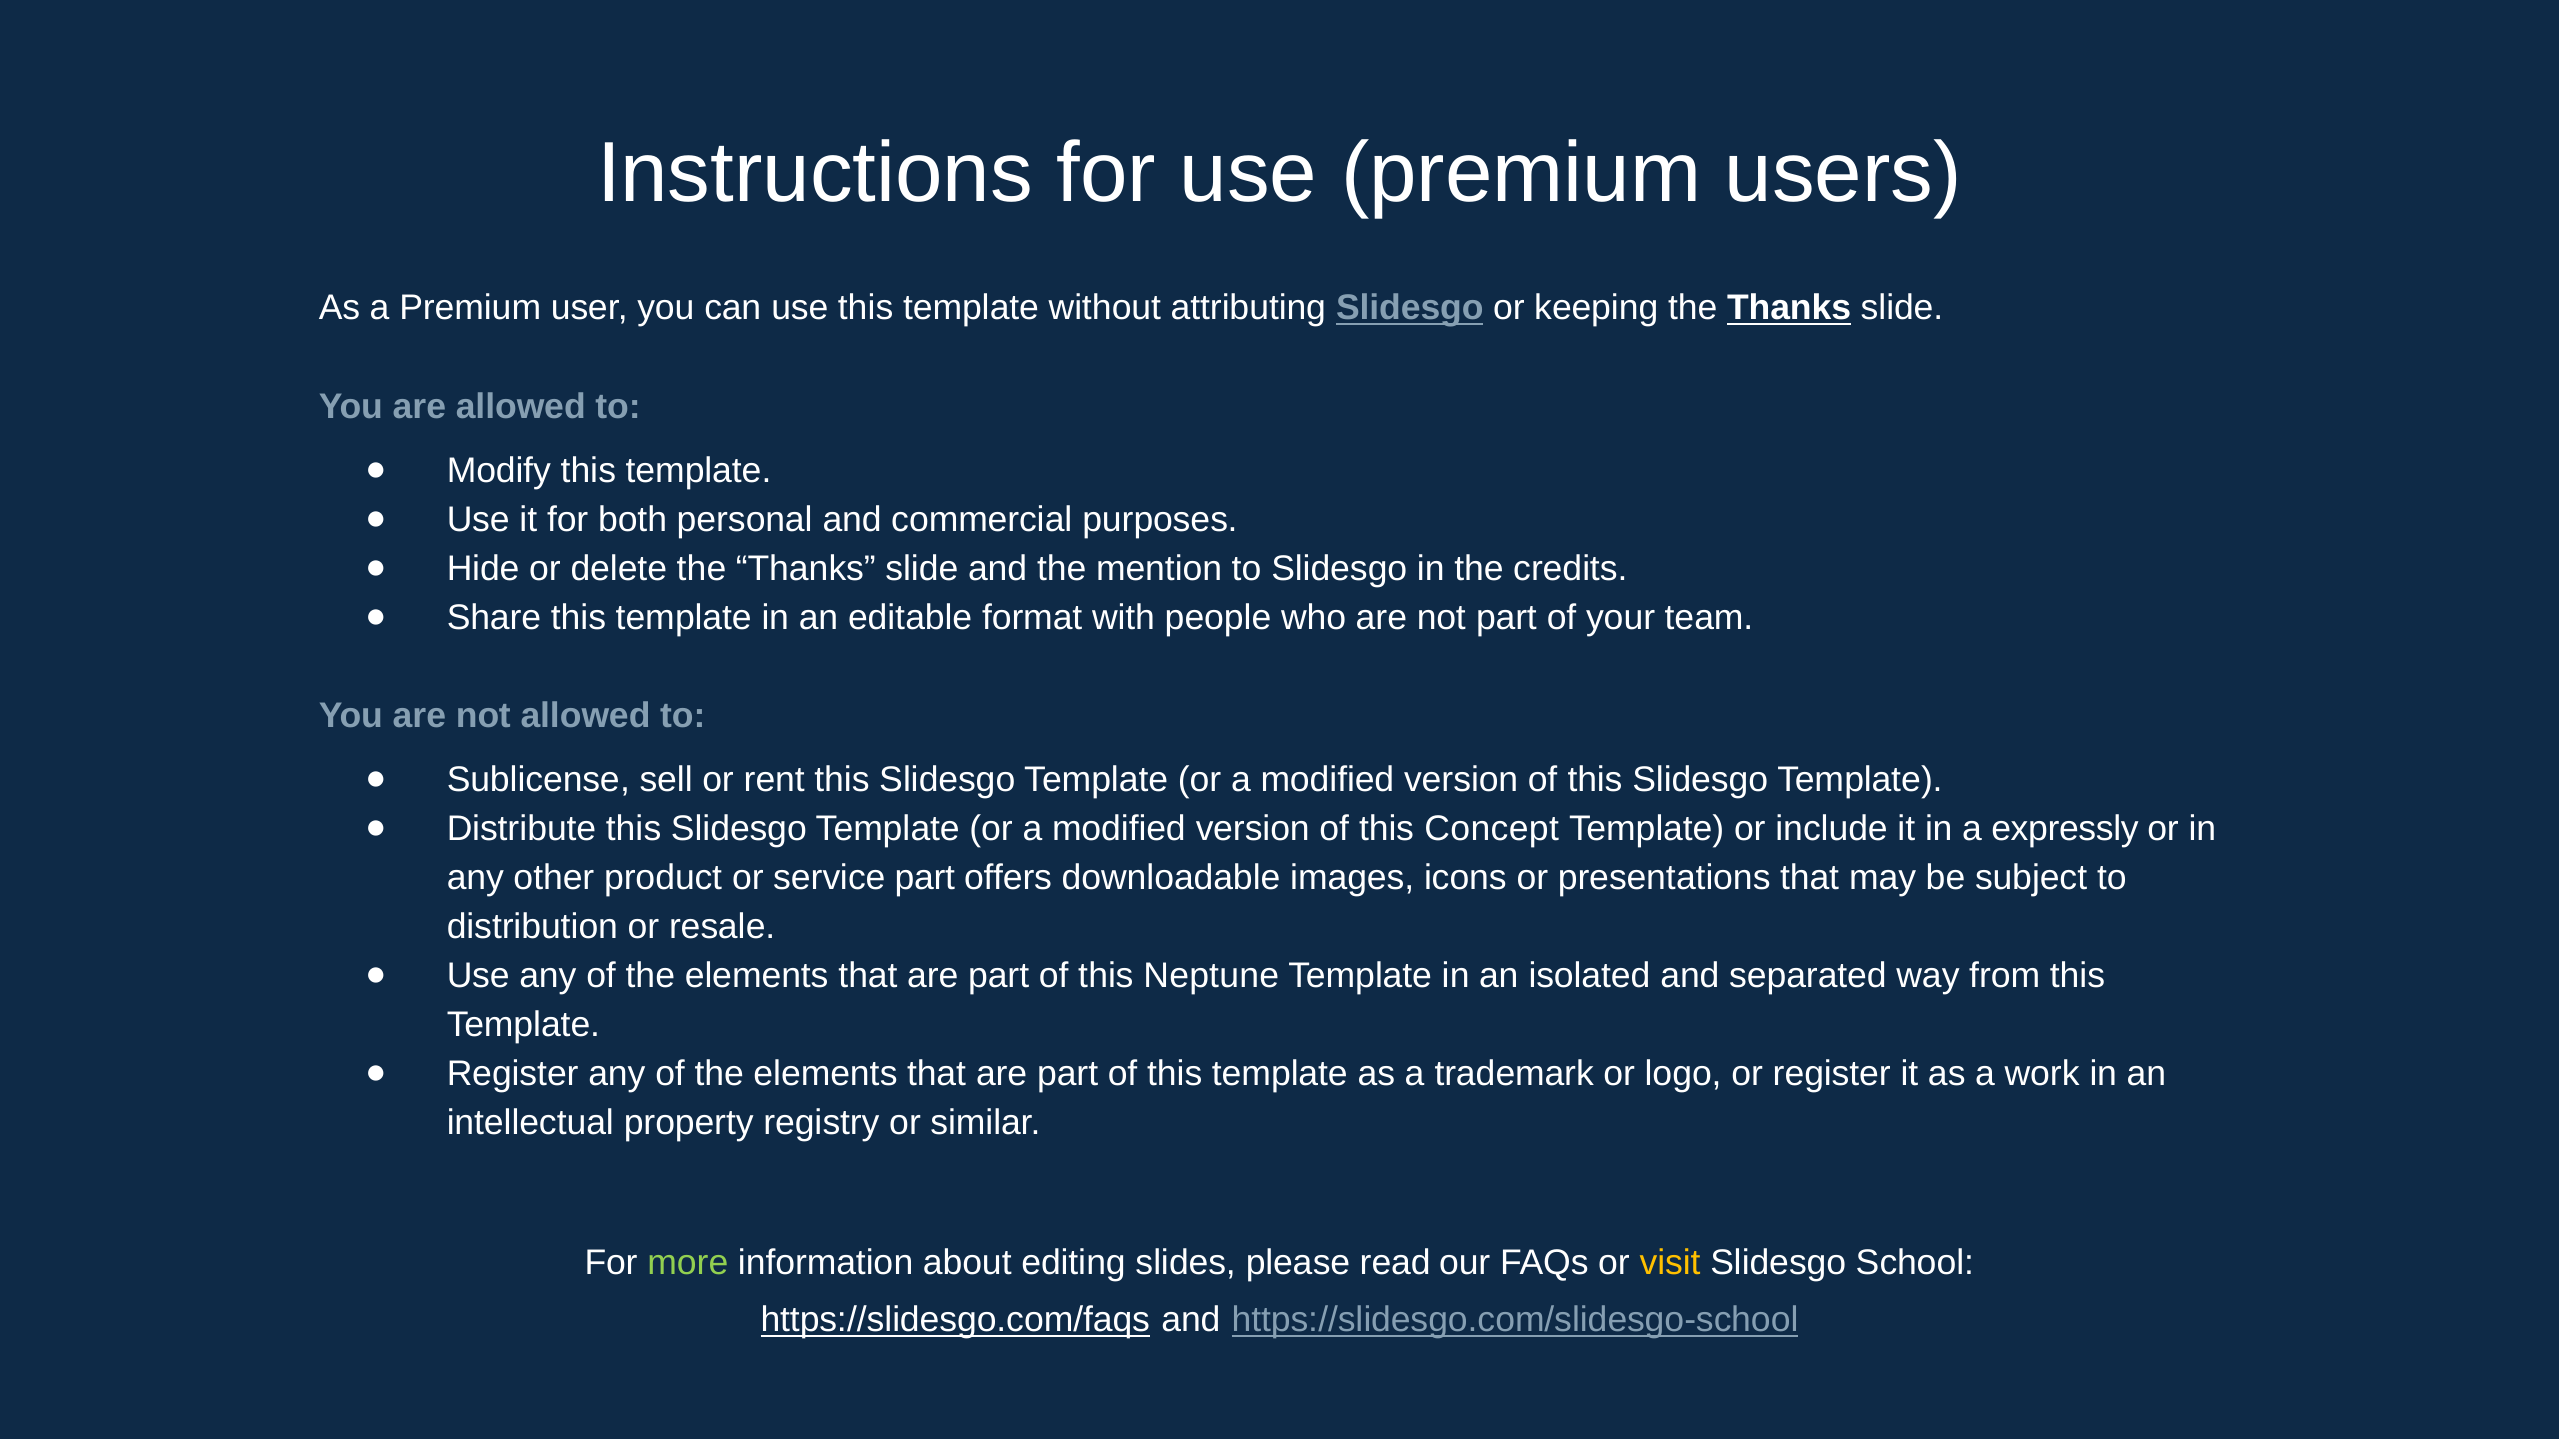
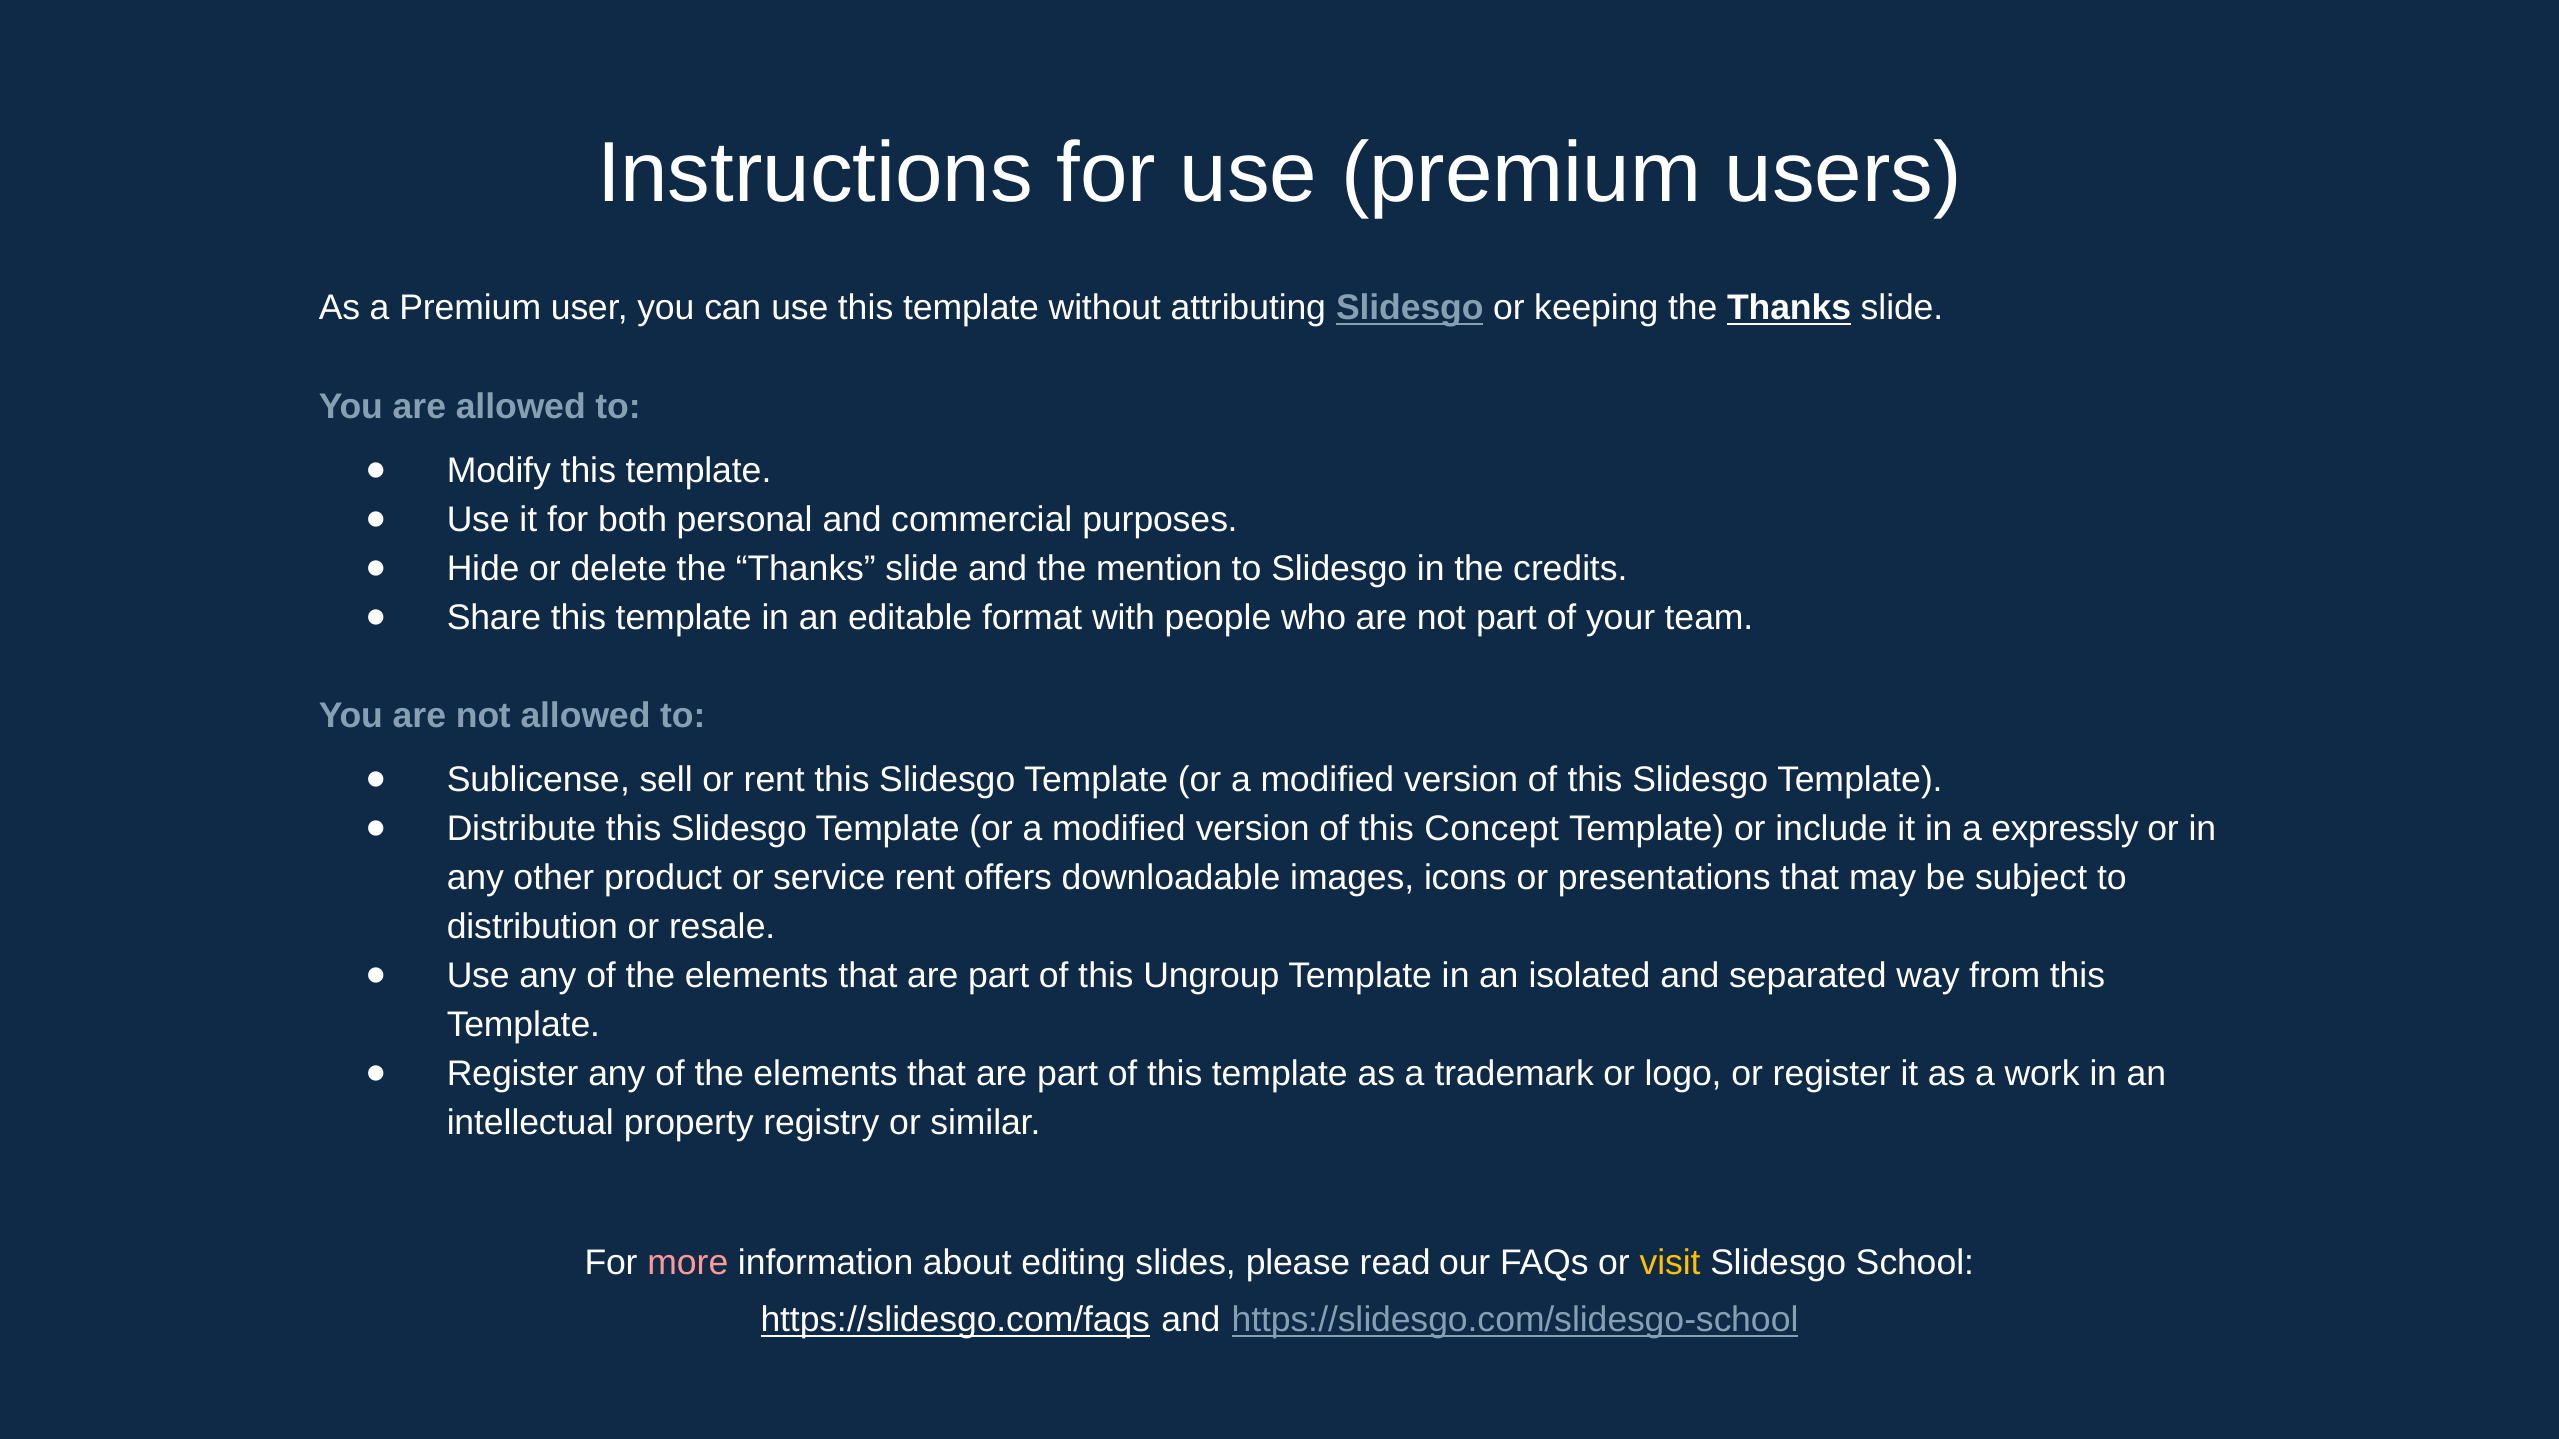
service part: part -> rent
Neptune: Neptune -> Ungroup
more colour: light green -> pink
